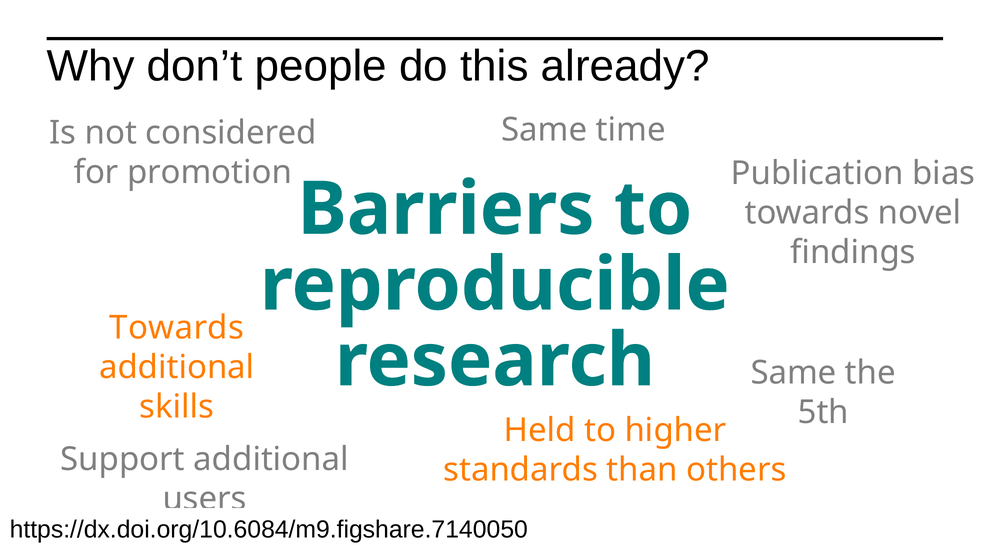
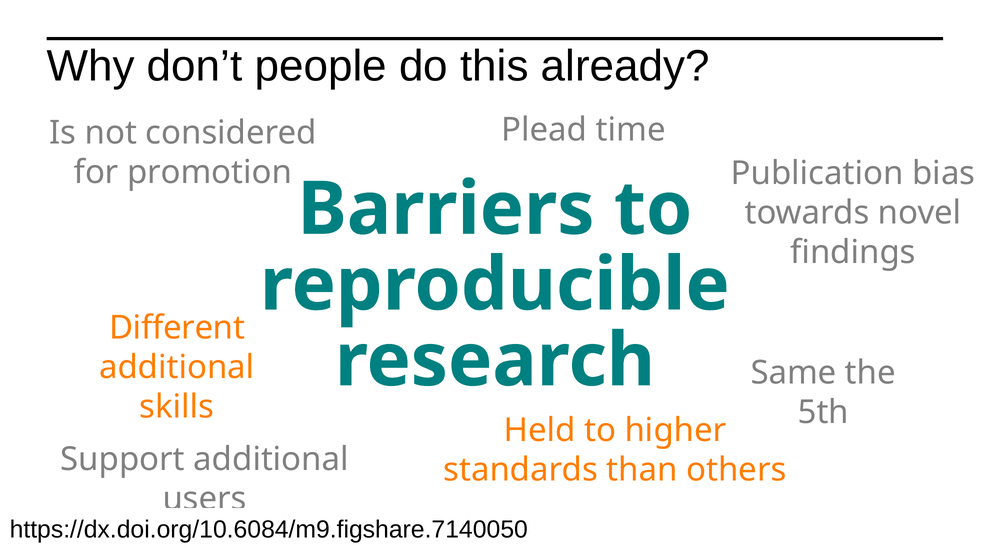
Same at (544, 130): Same -> Plead
Towards at (177, 328): Towards -> Different
